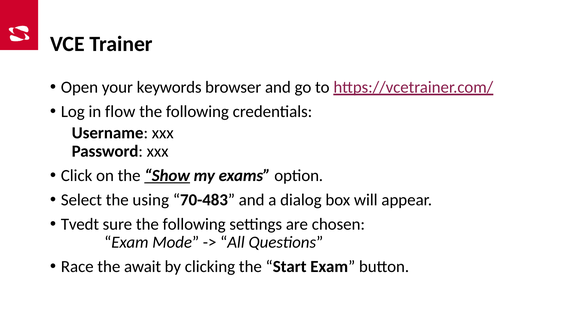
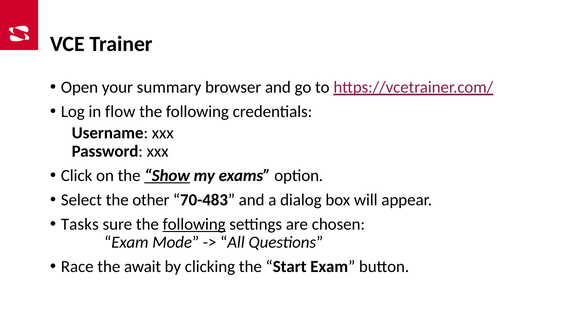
keywords: keywords -> summary
using: using -> other
Tvedt: Tvedt -> Tasks
following at (194, 224) underline: none -> present
